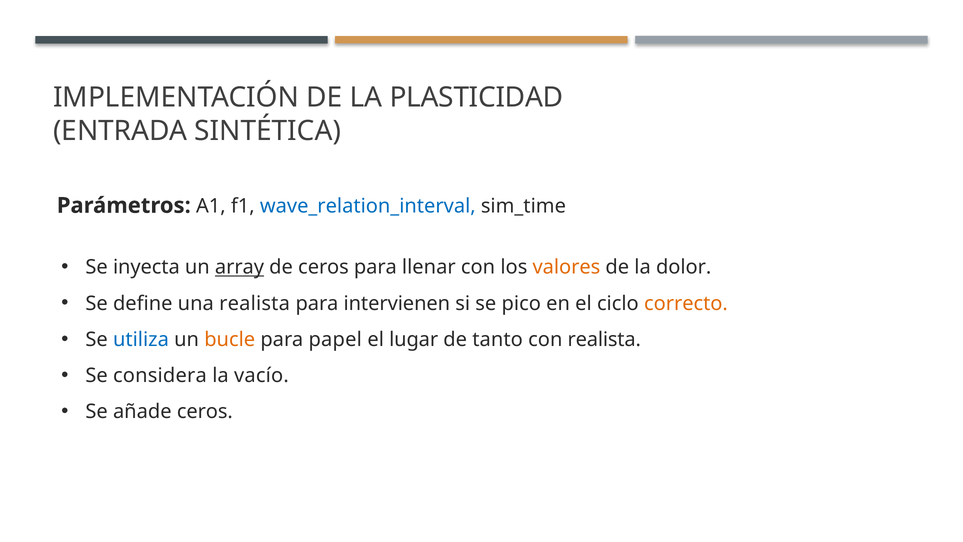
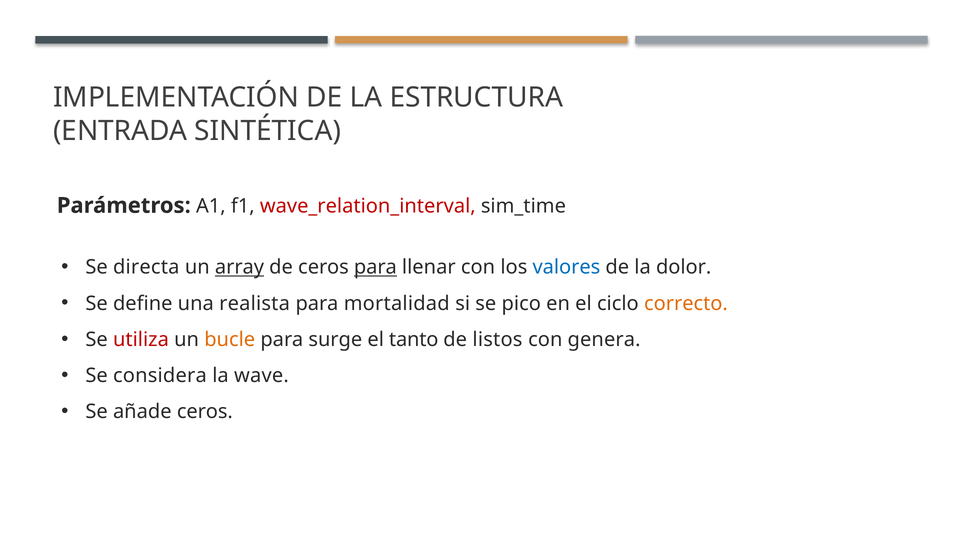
PLASTICIDAD: PLASTICIDAD -> ESTRUCTURA
wave_relation_interval colour: blue -> red
inyecta: inyecta -> directa
para at (375, 267) underline: none -> present
valores colour: orange -> blue
intervienen: intervienen -> mortalidad
utiliza colour: blue -> red
papel: papel -> surge
lugar: lugar -> tanto
tanto: tanto -> listos
con realista: realista -> genera
vacío: vacío -> wave
